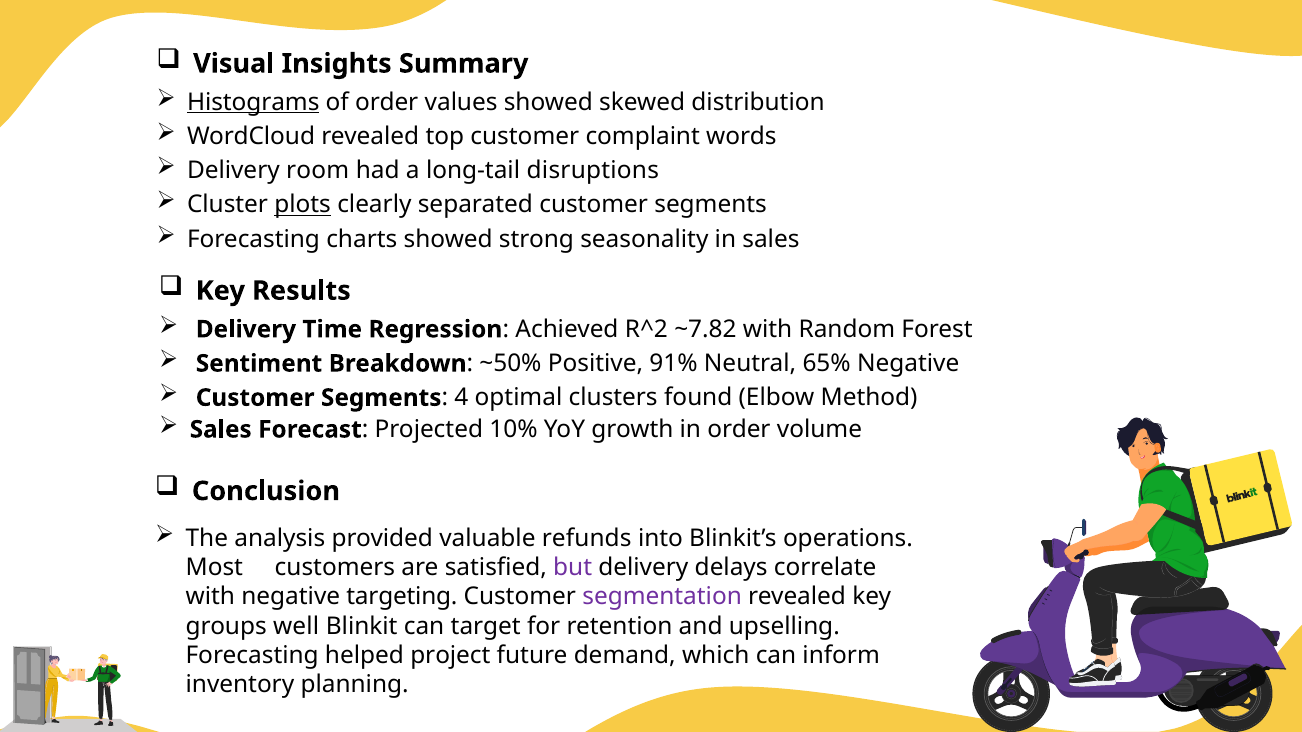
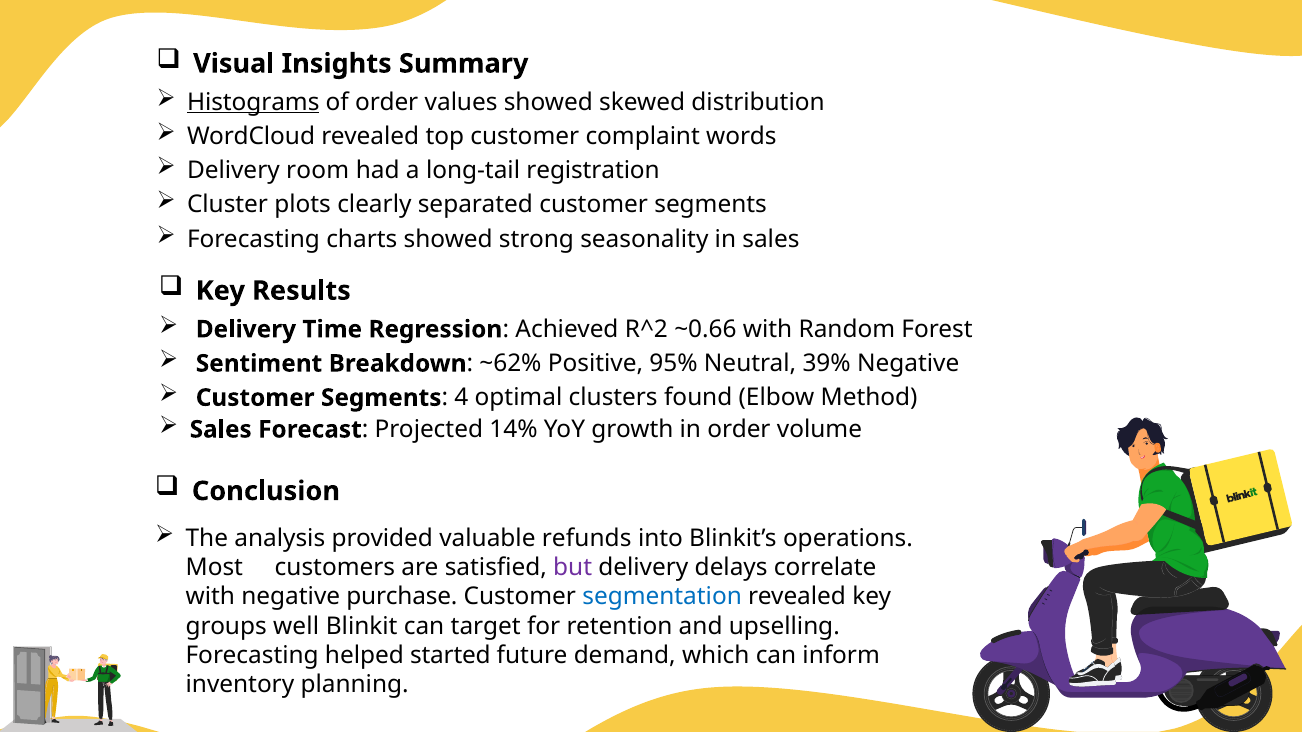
disruptions: disruptions -> registration
plots underline: present -> none
~7.82: ~7.82 -> ~0.66
~50%: ~50% -> ~62%
91%: 91% -> 95%
65%: 65% -> 39%
10%: 10% -> 14%
targeting: targeting -> purchase
segmentation colour: purple -> blue
project: project -> started
